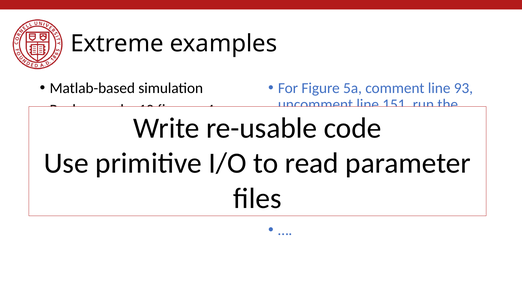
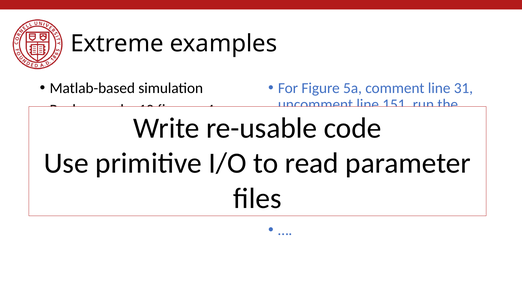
93: 93 -> 31
